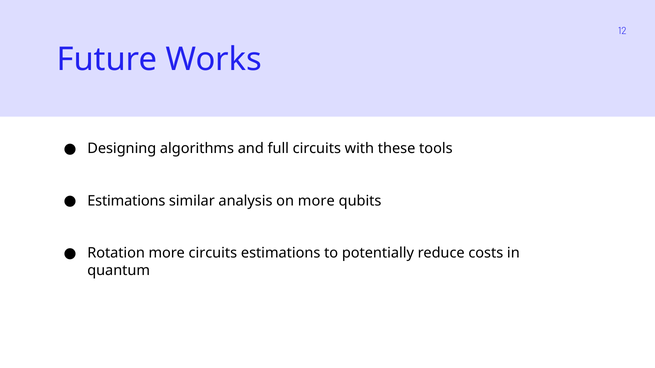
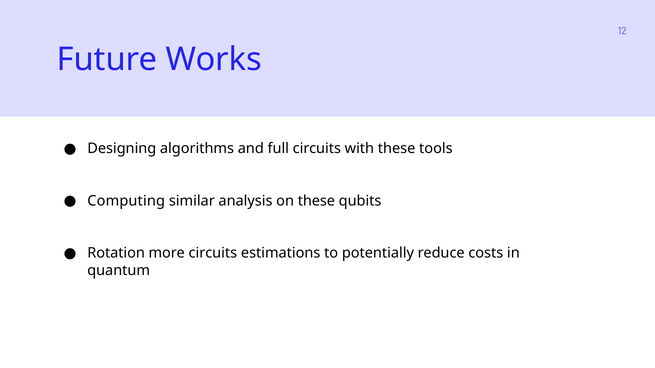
Estimations at (126, 201): Estimations -> Computing
on more: more -> these
